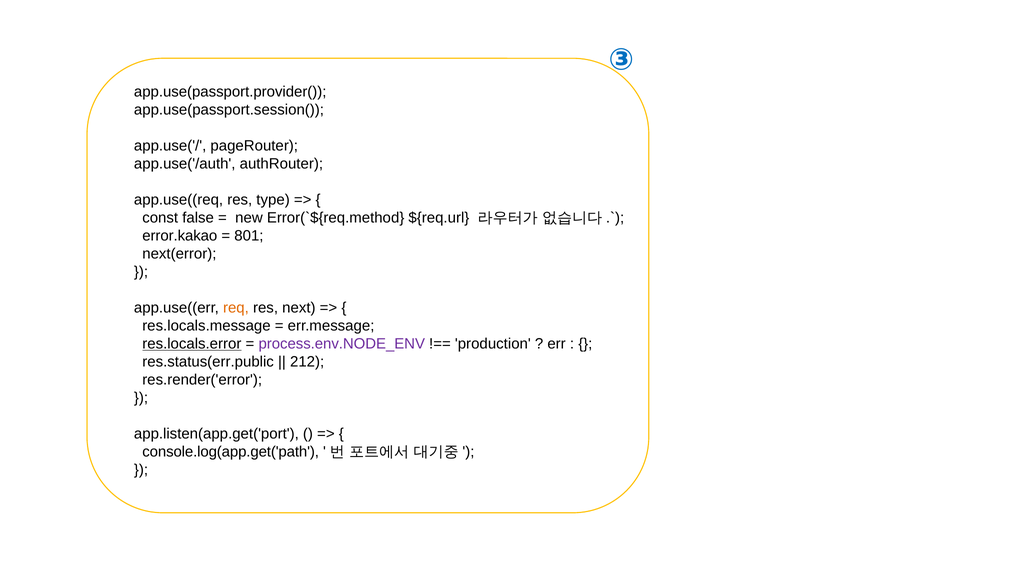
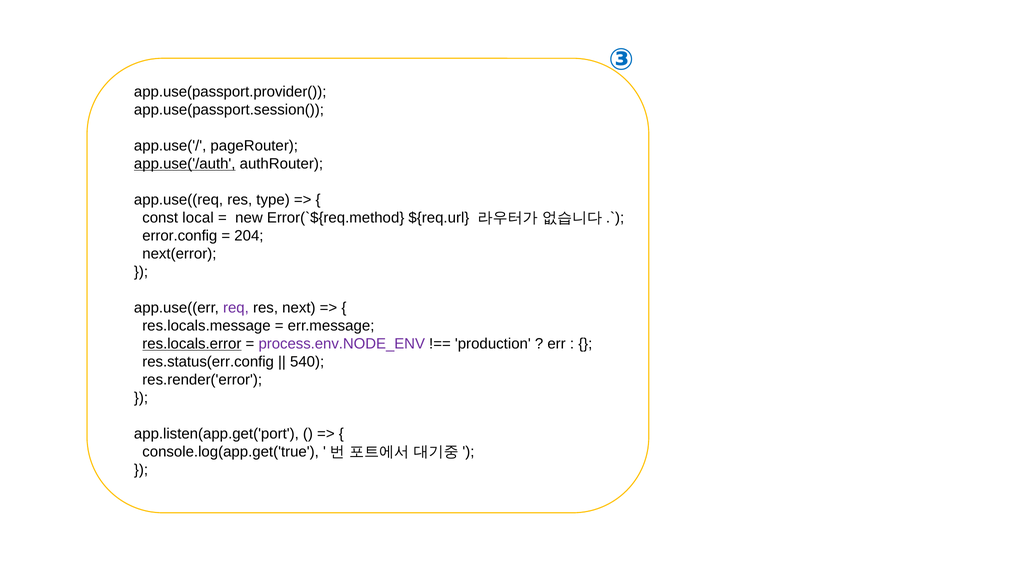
app.use('/auth underline: none -> present
false: false -> local
error.kakao: error.kakao -> error.config
801: 801 -> 204
req colour: orange -> purple
res.status(err.public: res.status(err.public -> res.status(err.config
212: 212 -> 540
console.log(app.get('path: console.log(app.get('path -> console.log(app.get('true
